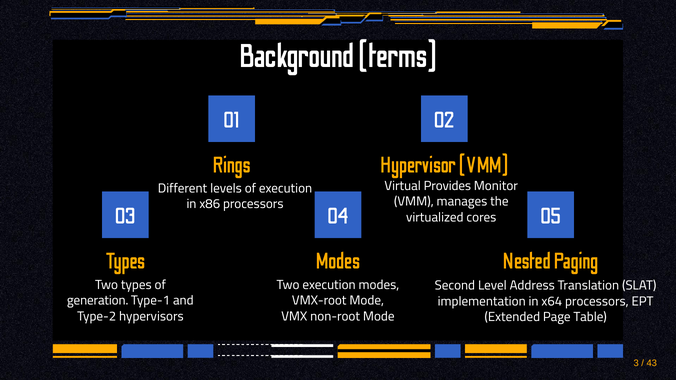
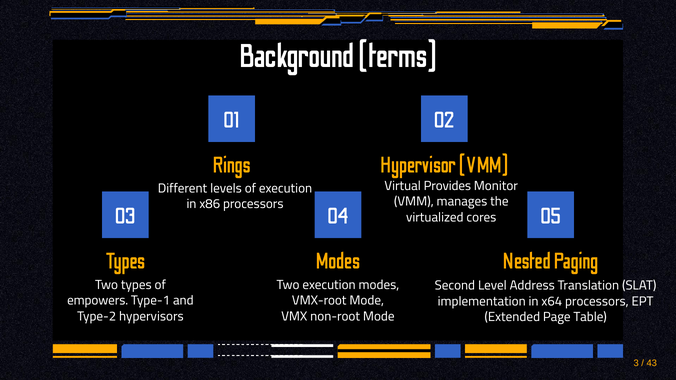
generation: generation -> empowers
